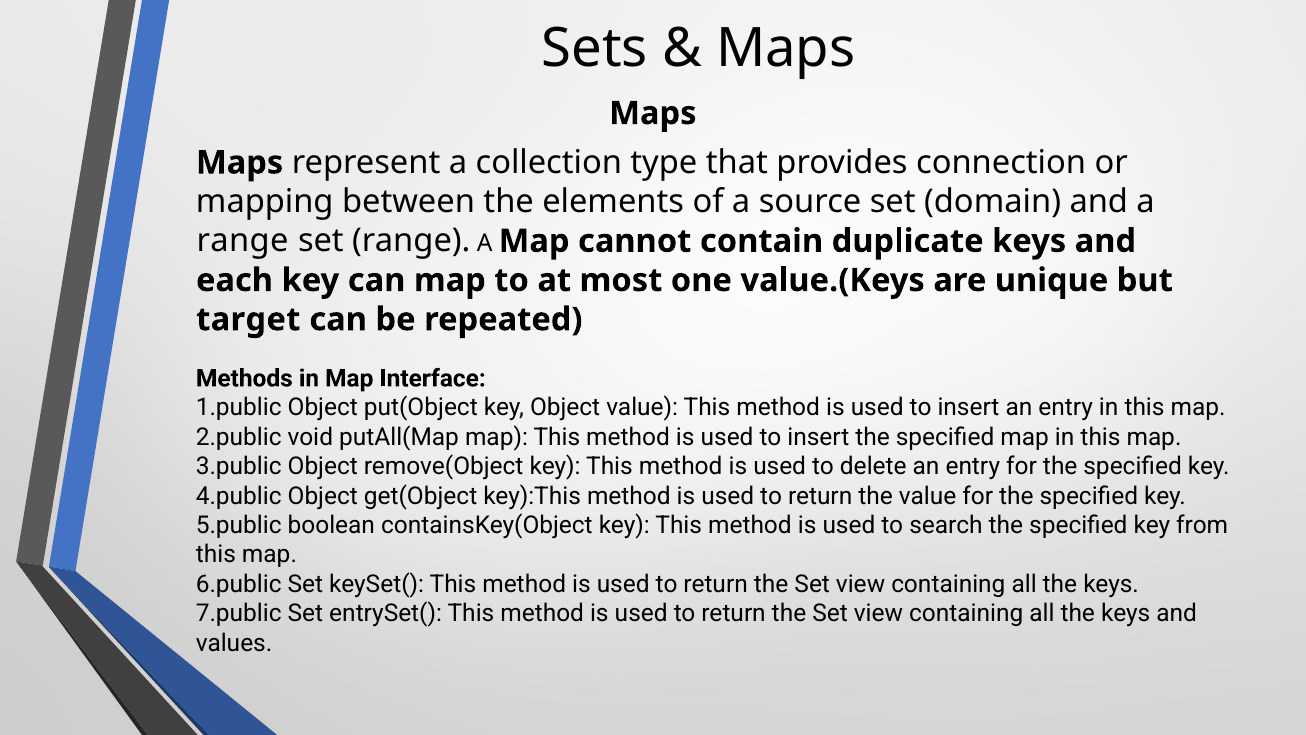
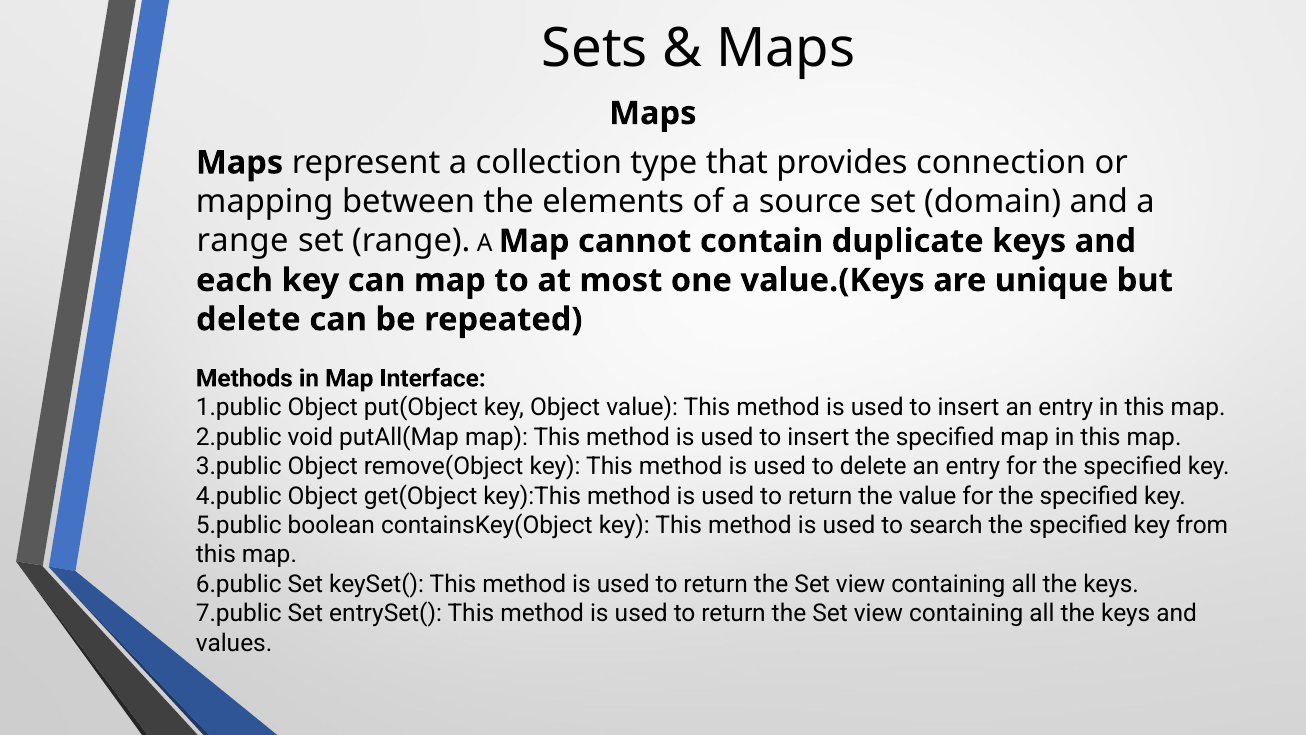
target at (248, 319): target -> delete
